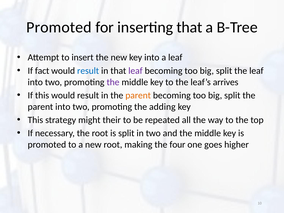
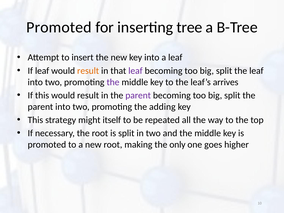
inserting that: that -> tree
If fact: fact -> leaf
result at (88, 71) colour: blue -> orange
parent at (138, 95) colour: orange -> purple
their: their -> itself
four: four -> only
